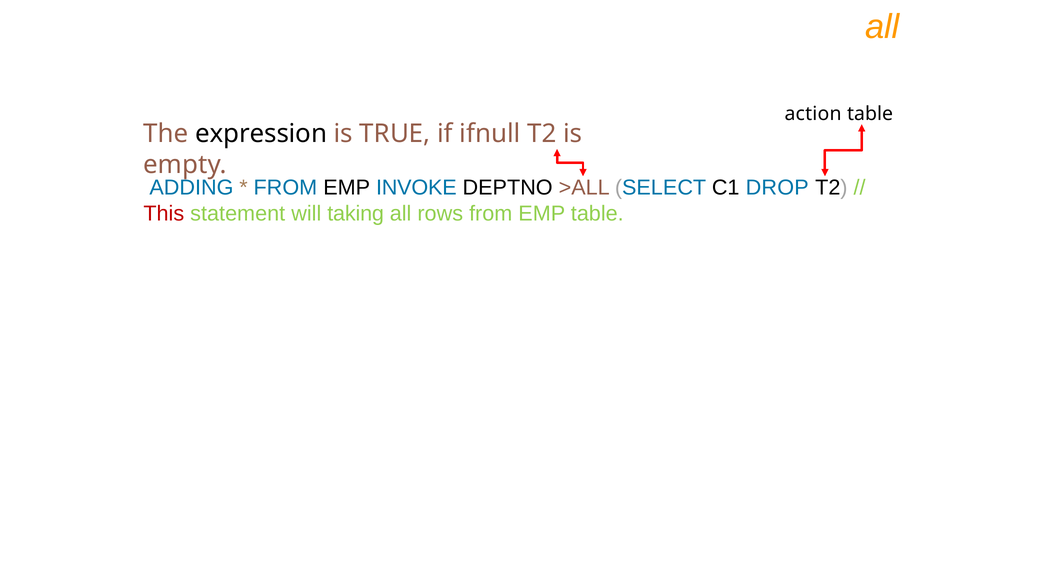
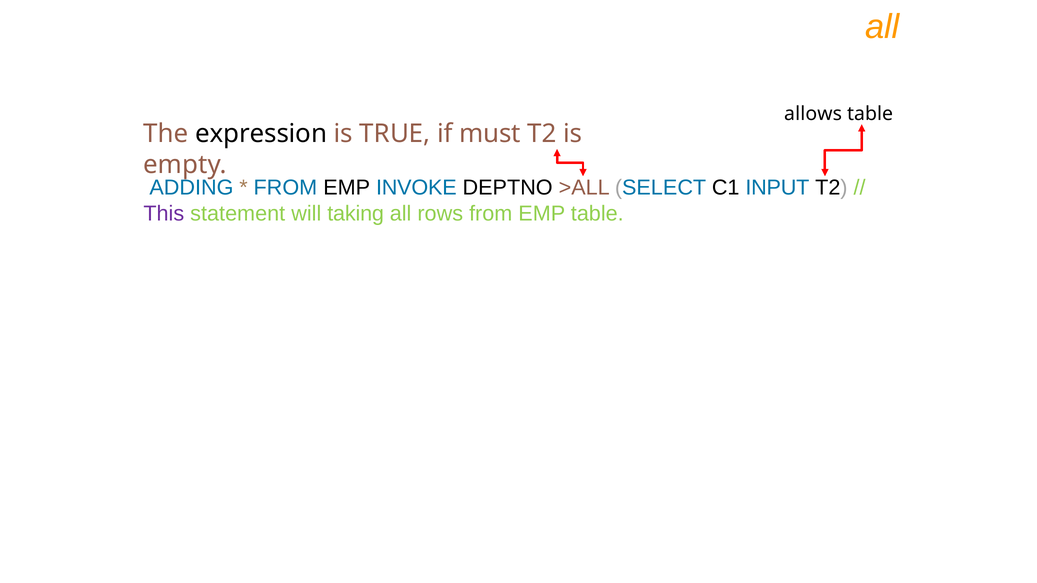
action: action -> allows
ifnull: ifnull -> must
DROP: DROP -> INPUT
This colour: red -> purple
